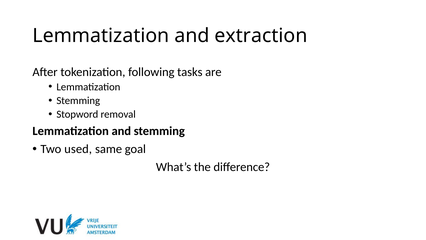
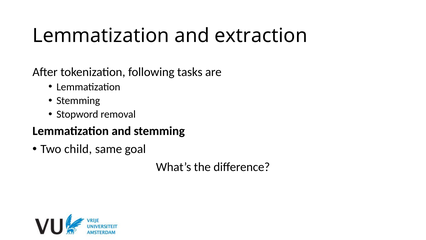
used: used -> child
